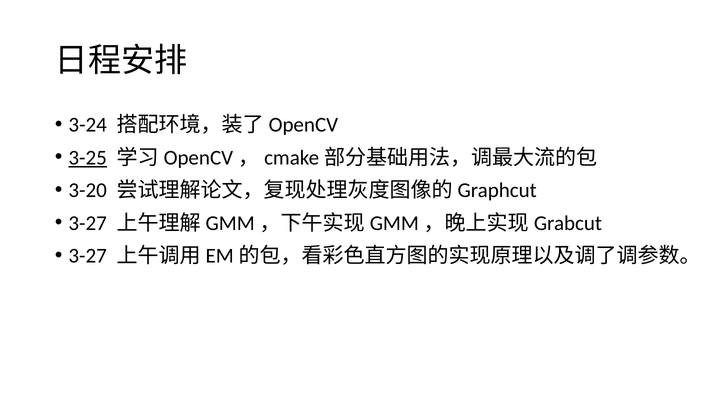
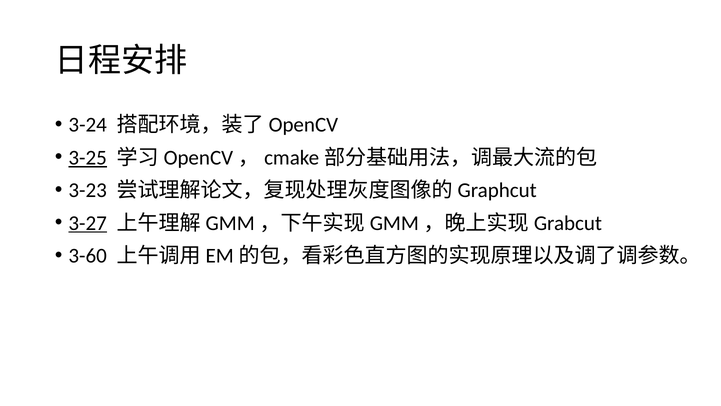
3-20: 3-20 -> 3-23
3-27 at (88, 223) underline: none -> present
3-27 at (88, 256): 3-27 -> 3-60
